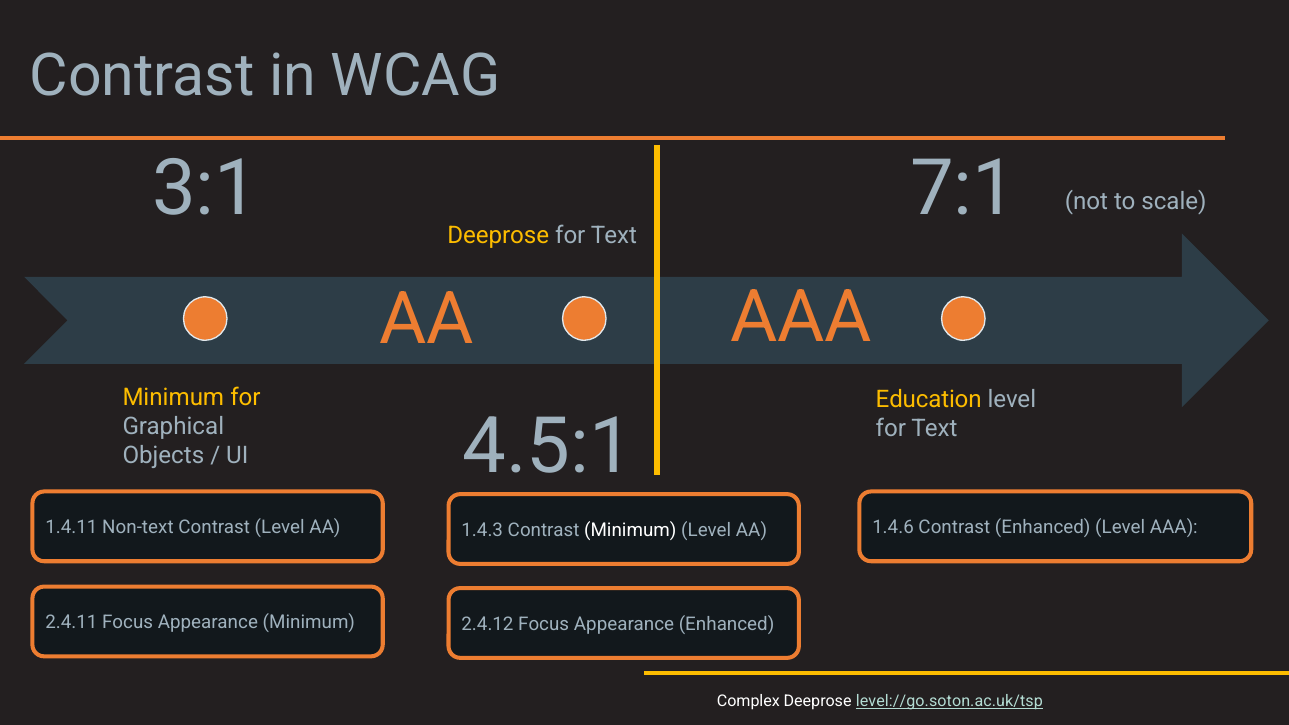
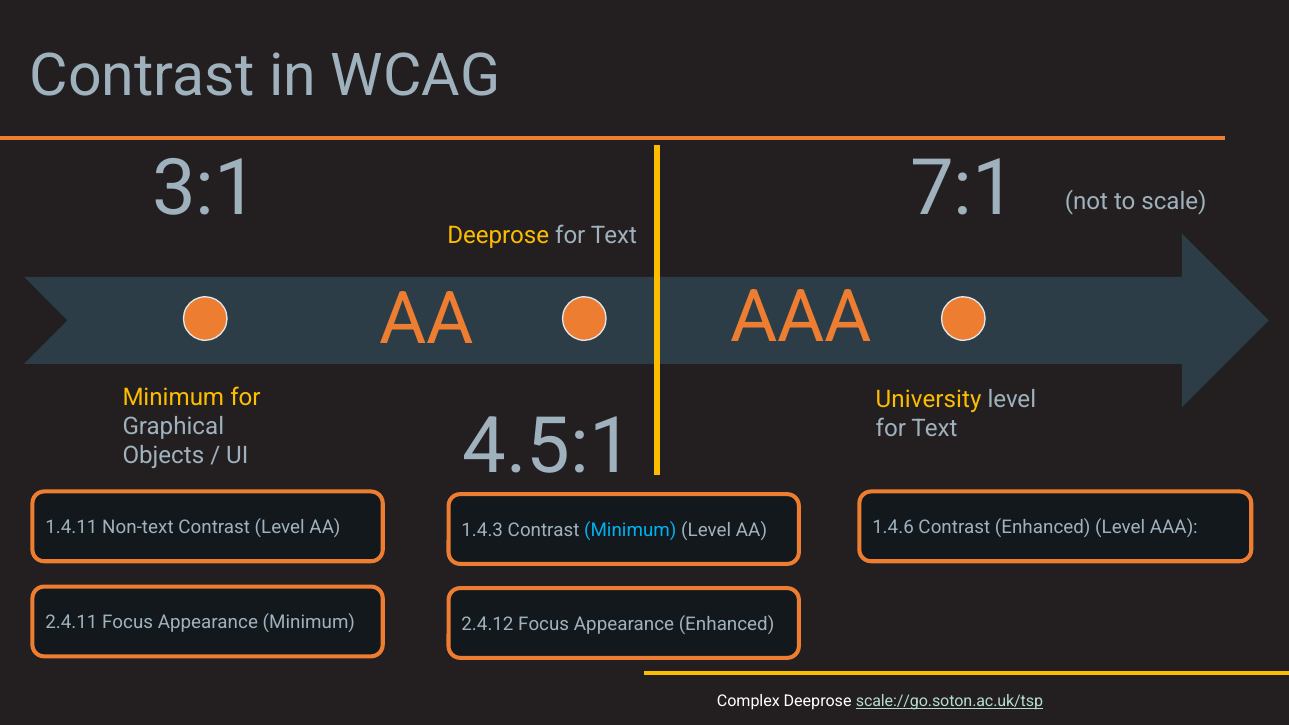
Education: Education -> University
Minimum at (630, 530) colour: white -> light blue
level://go.soton.ac.uk/tsp: level://go.soton.ac.uk/tsp -> scale://go.soton.ac.uk/tsp
